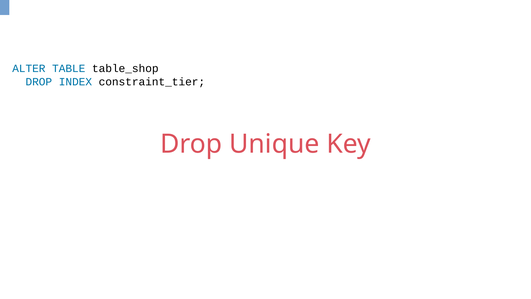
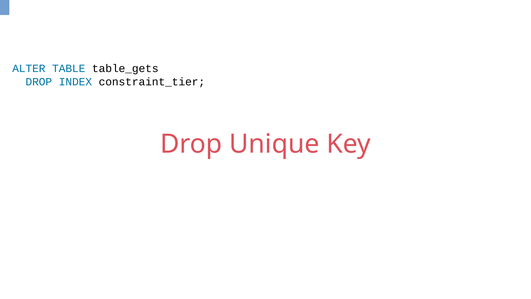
table_shop: table_shop -> table_gets
